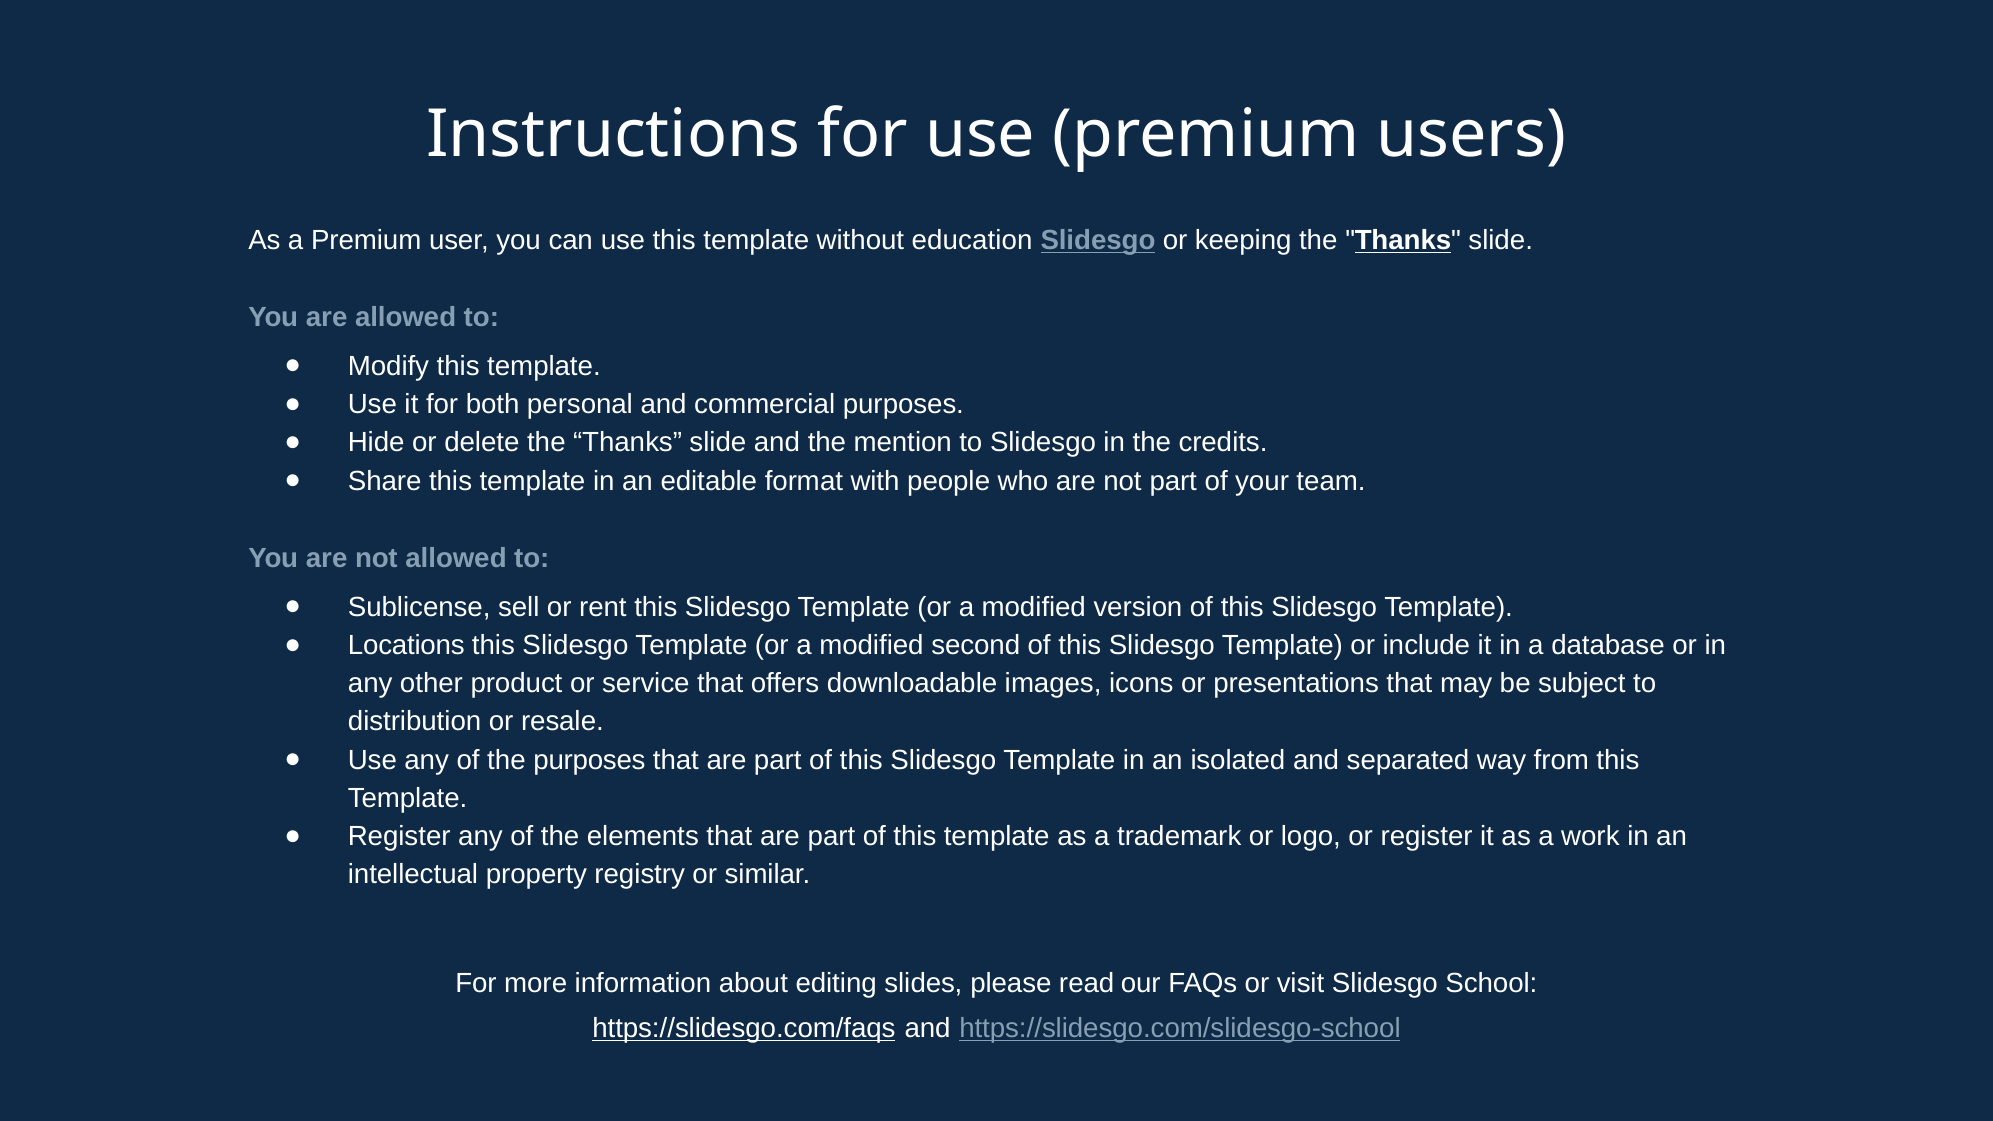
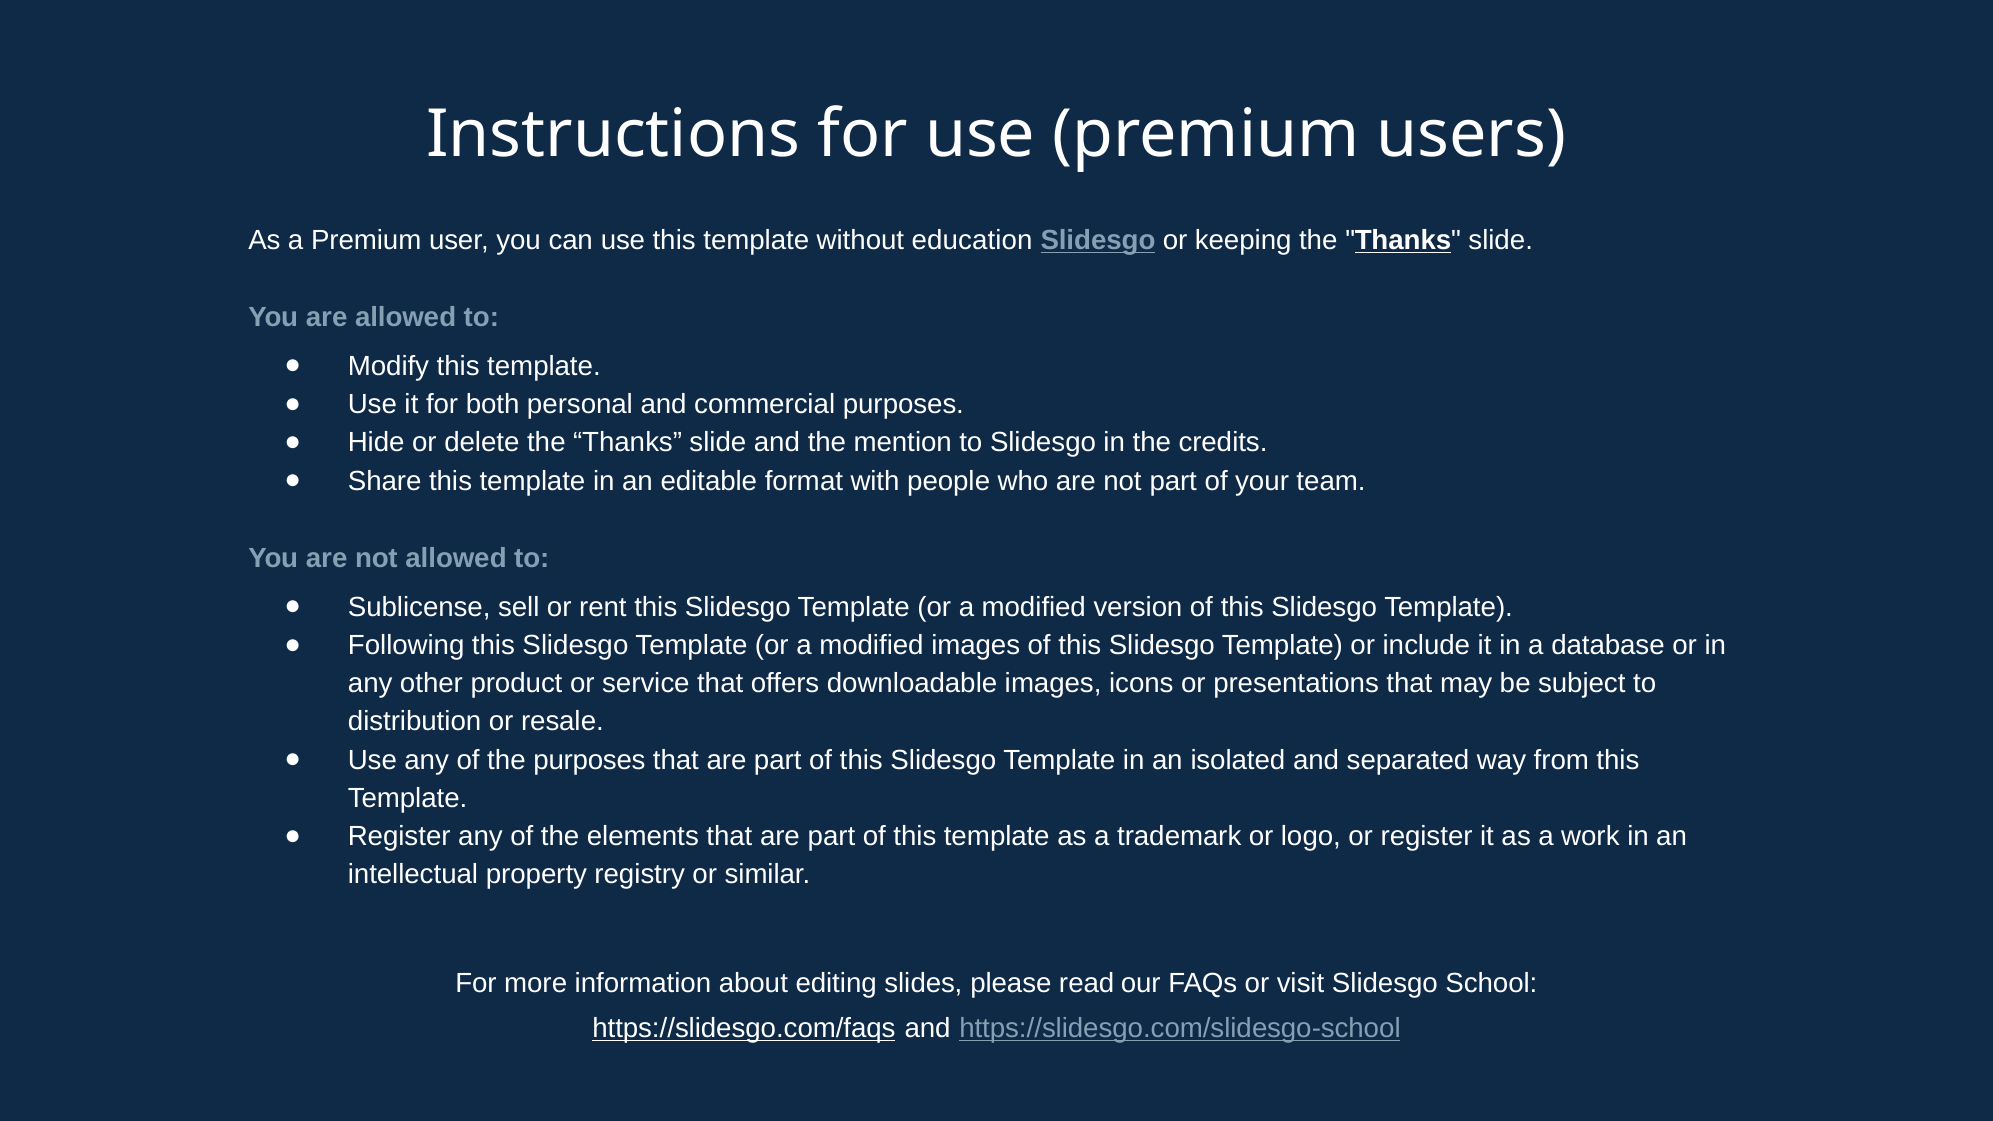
Locations: Locations -> Following
modified second: second -> images
